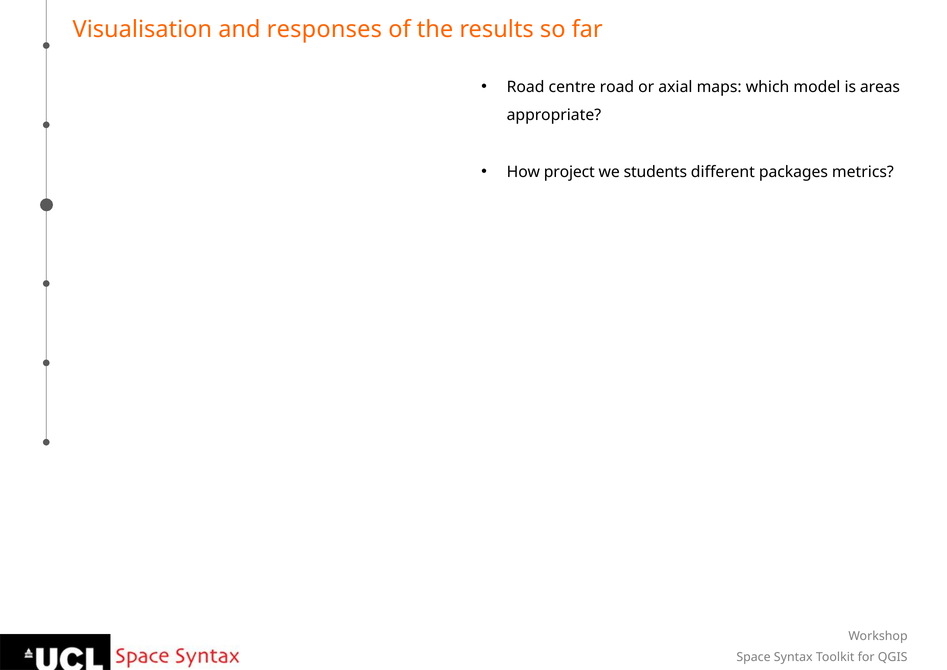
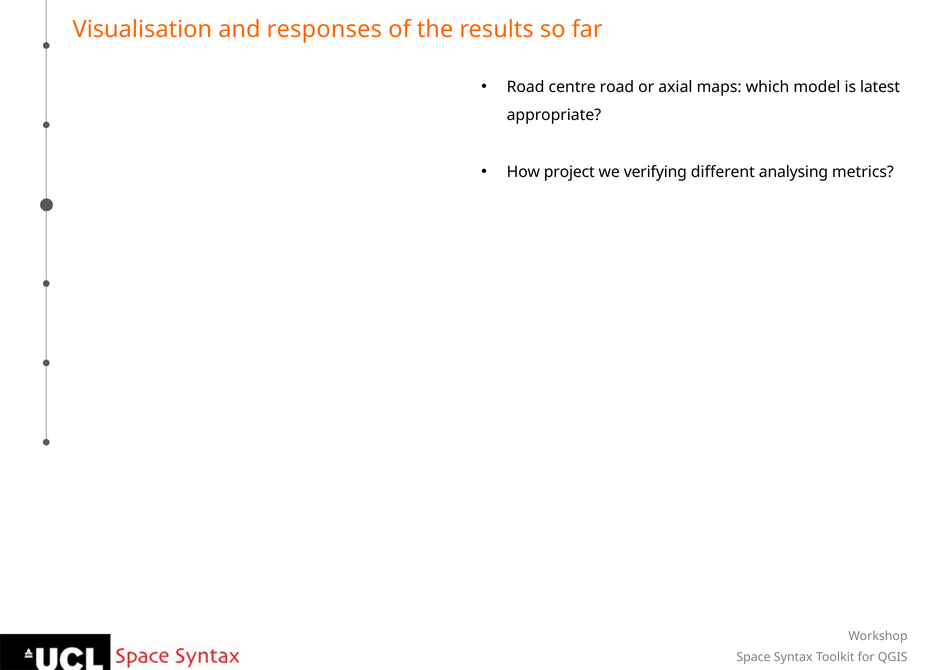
areas: areas -> latest
students: students -> verifying
packages: packages -> analysing
